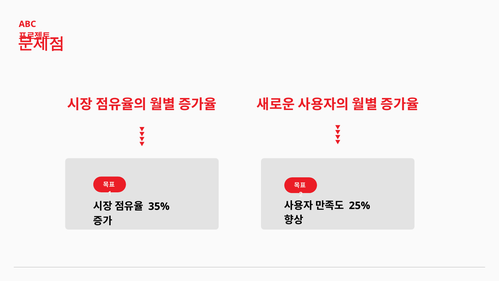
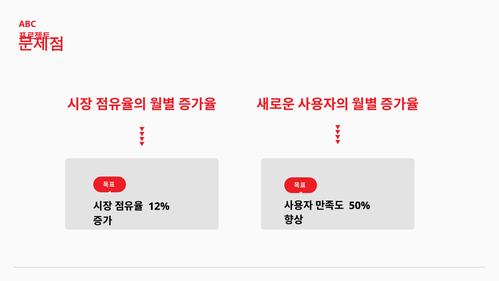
25%: 25% -> 50%
35%: 35% -> 12%
